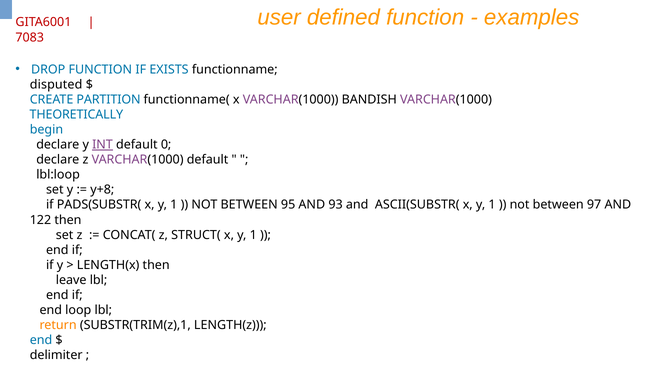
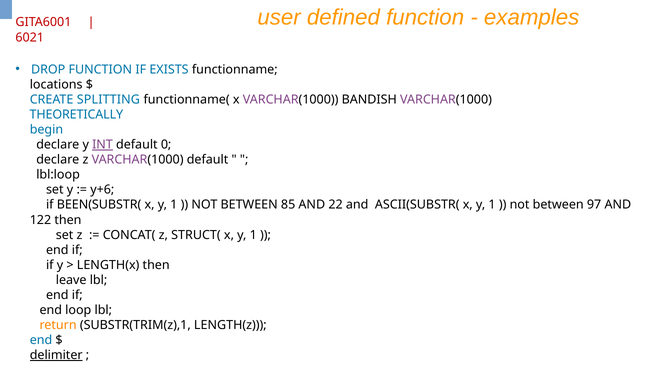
7083: 7083 -> 6021
disputed: disputed -> locations
PARTITION: PARTITION -> SPLITTING
y+8: y+8 -> y+6
PADS(SUBSTR(: PADS(SUBSTR( -> BEEN(SUBSTR(
95: 95 -> 85
93: 93 -> 22
delimiter underline: none -> present
